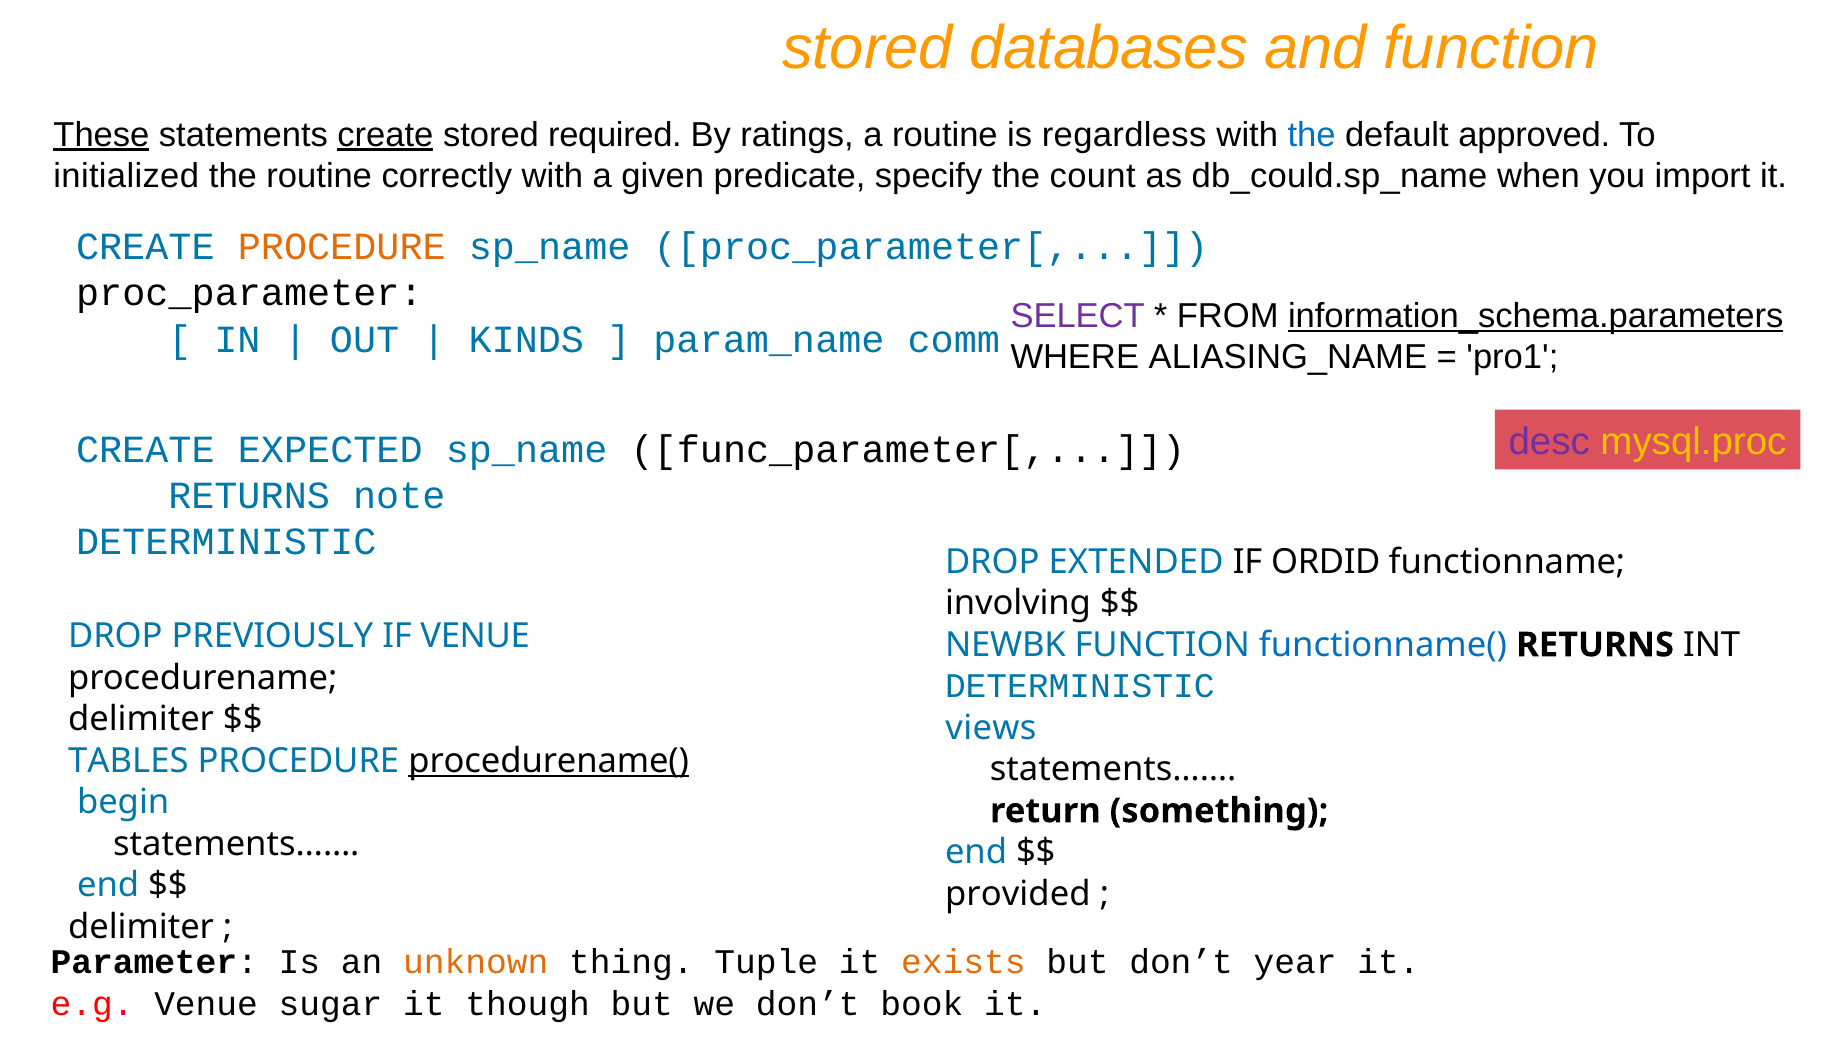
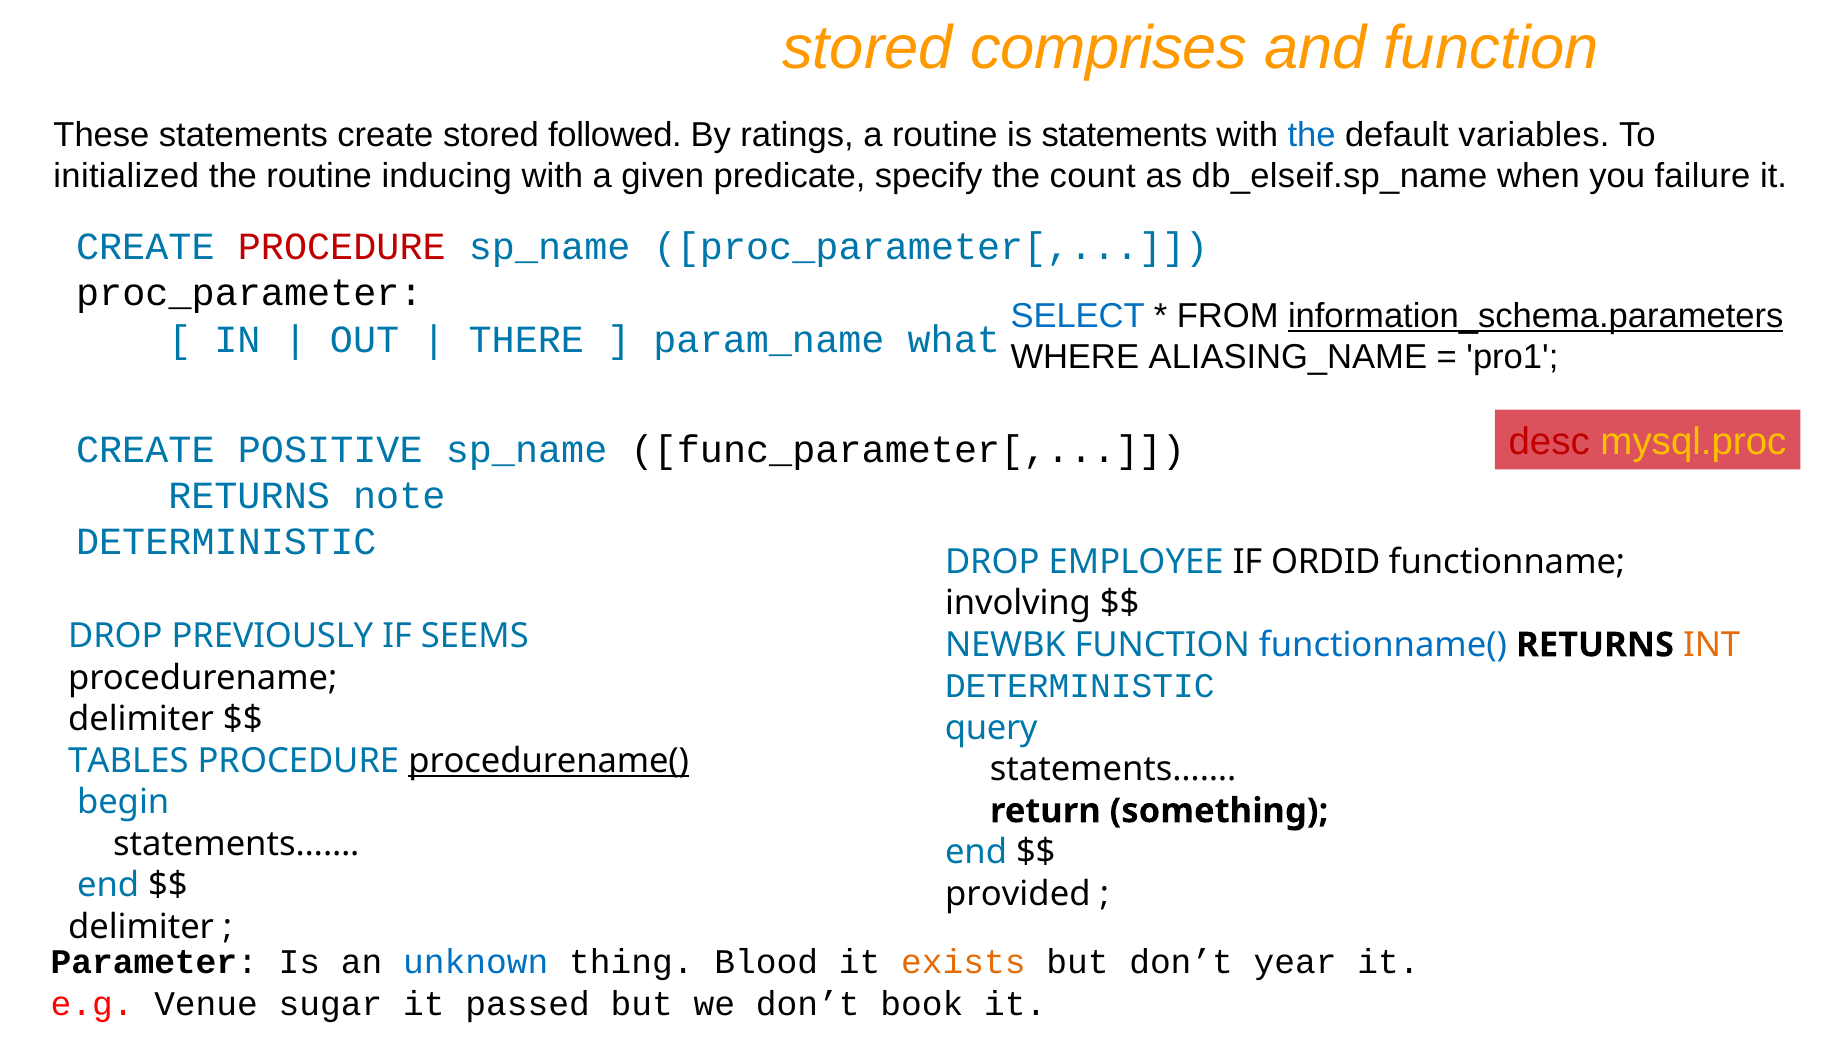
databases: databases -> comprises
These underline: present -> none
create at (385, 135) underline: present -> none
required: required -> followed
is regardless: regardless -> statements
approved: approved -> variables
correctly: correctly -> inducing
db_could.sp_name: db_could.sp_name -> db_elseif.sp_name
import: import -> failure
PROCEDURE at (342, 247) colour: orange -> red
SELECT colour: purple -> blue
KINDS: KINDS -> THERE
comm: comm -> what
desc colour: purple -> red
EXPECTED: EXPECTED -> POSITIVE
EXTENDED: EXTENDED -> EMPLOYEE
IF VENUE: VENUE -> SEEMS
INT colour: black -> orange
views: views -> query
unknown colour: orange -> blue
Tuple: Tuple -> Blood
though: though -> passed
